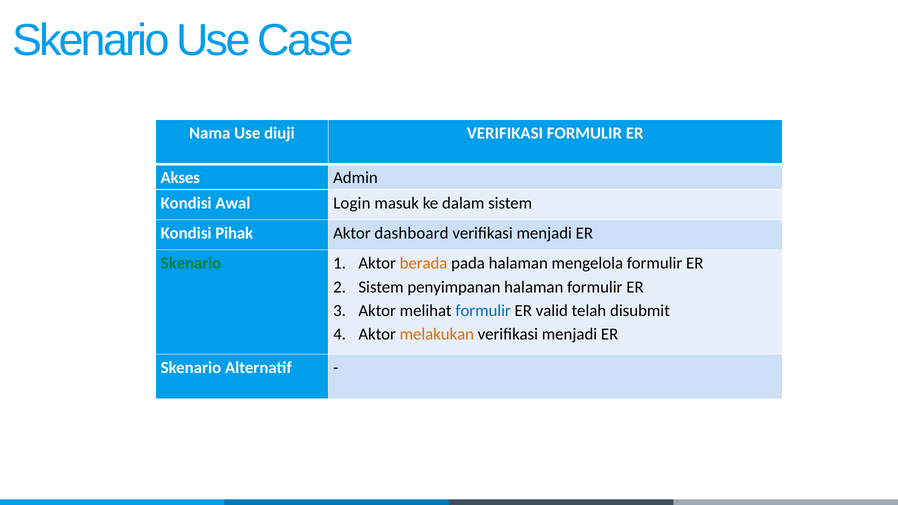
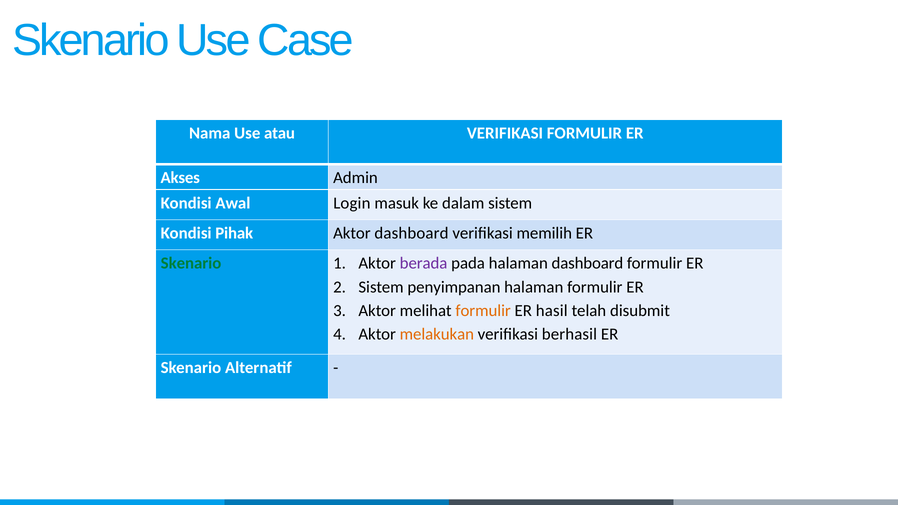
diuji: diuji -> atau
menjadi at (544, 233): menjadi -> memilih
berada colour: orange -> purple
halaman mengelola: mengelola -> dashboard
formulir at (483, 311) colour: blue -> orange
valid: valid -> hasil
menjadi at (570, 334): menjadi -> berhasil
